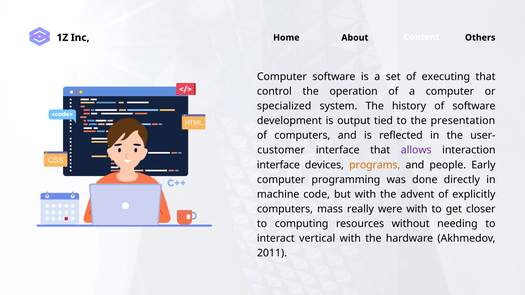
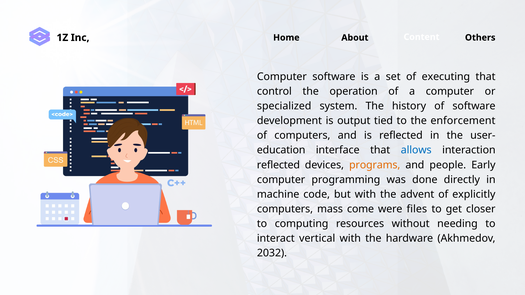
presentation: presentation -> enforcement
customer: customer -> education
allows colour: purple -> blue
interface at (278, 165): interface -> reflected
really: really -> come
were with: with -> files
2011: 2011 -> 2032
